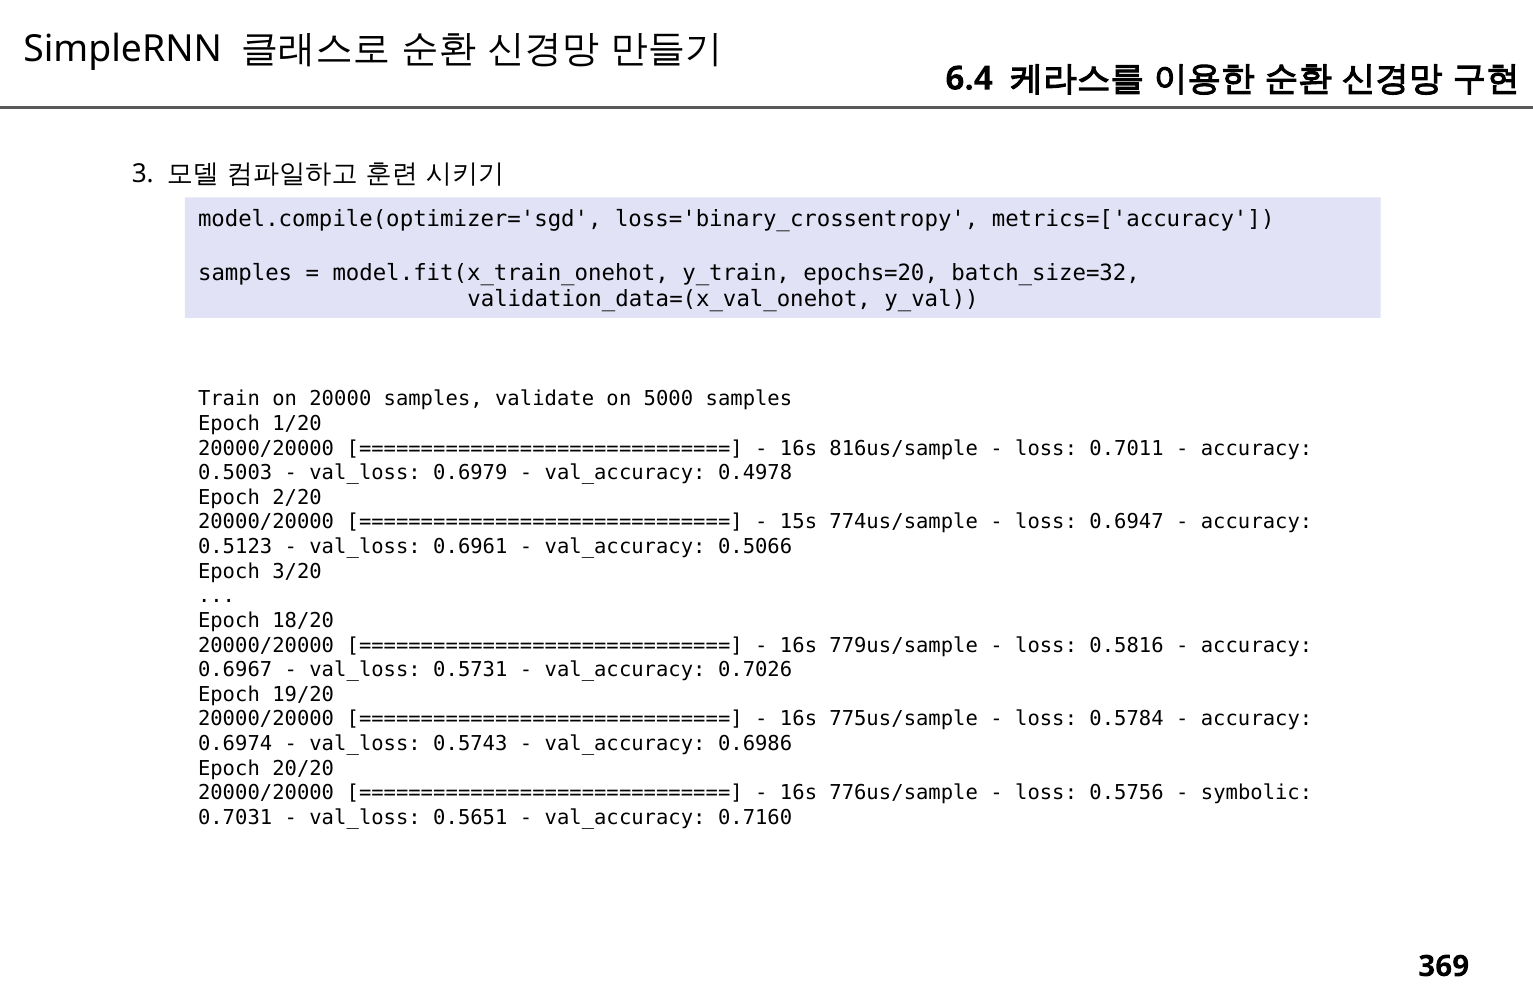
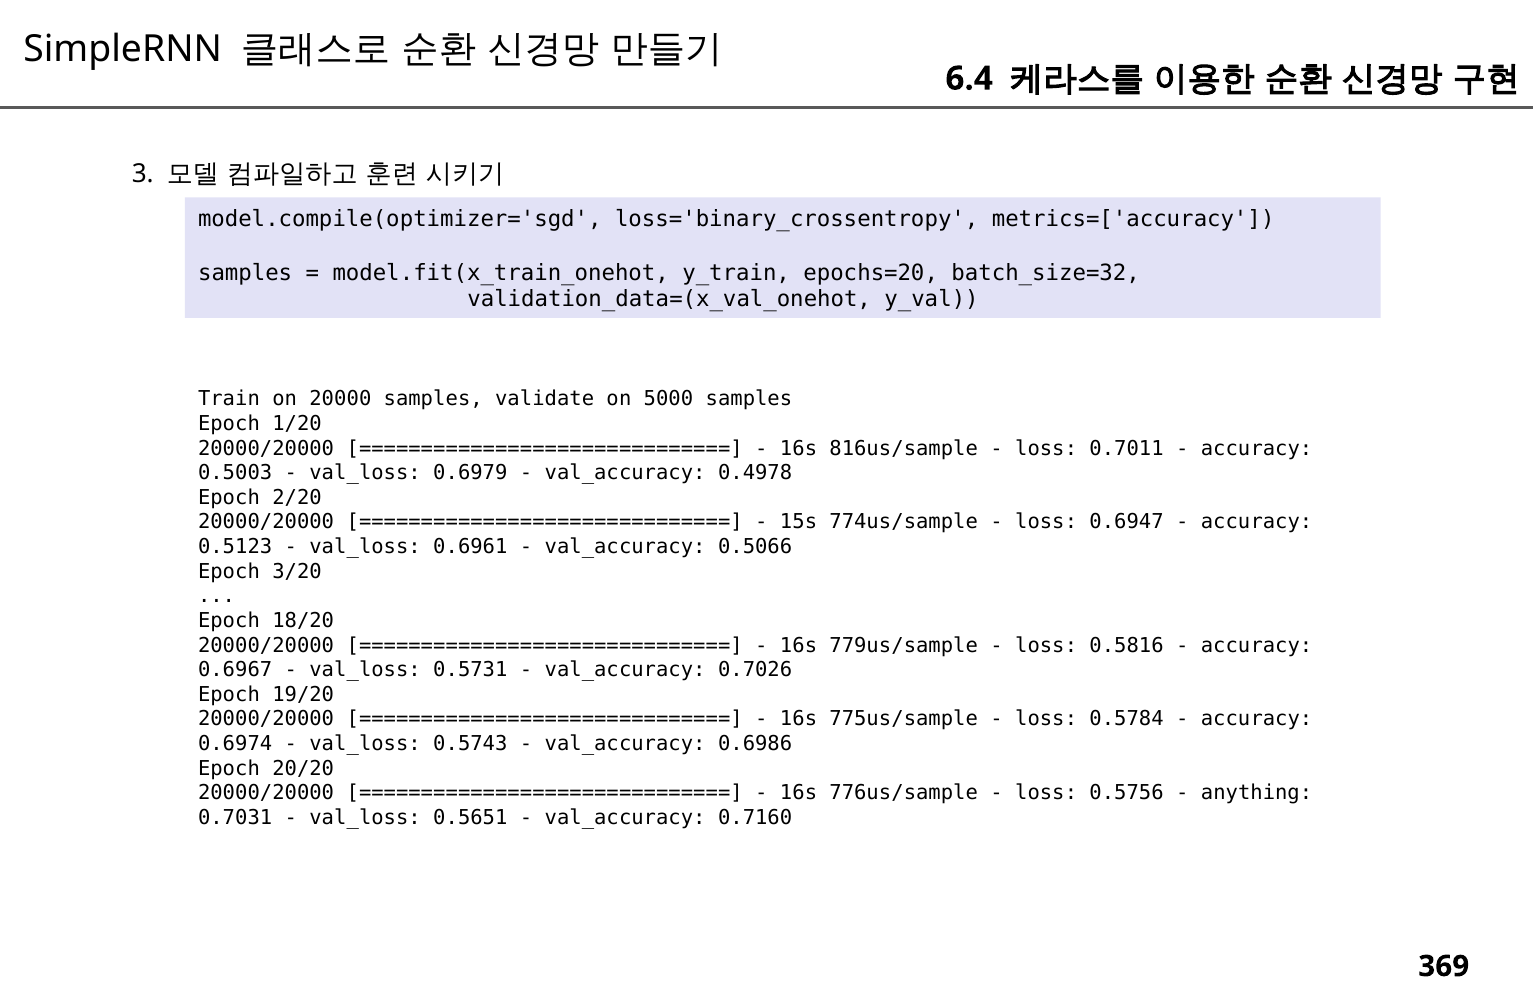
symbolic: symbolic -> anything
